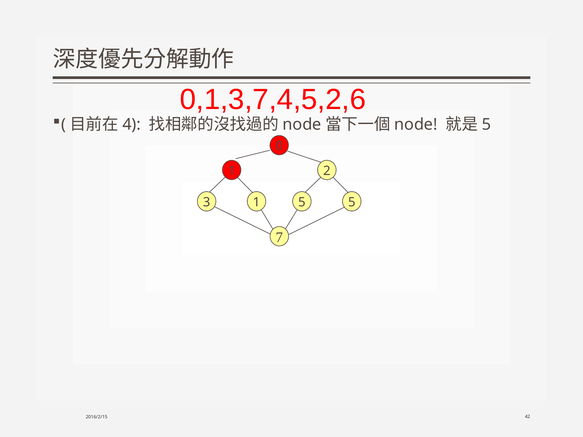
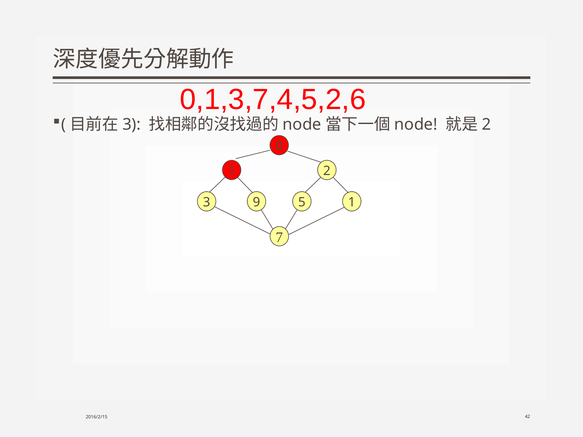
4 at (132, 125): 4 -> 3
5 at (487, 125): 5 -> 2
3 1: 1 -> 9
5 5: 5 -> 1
